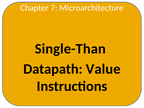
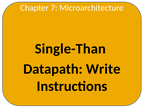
Value: Value -> Write
